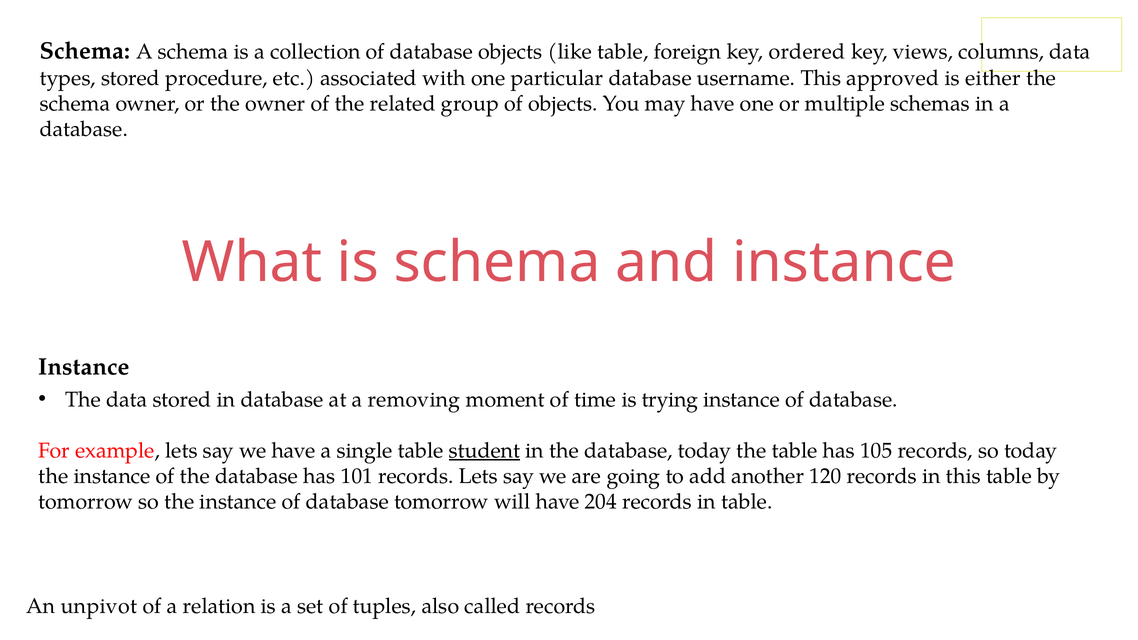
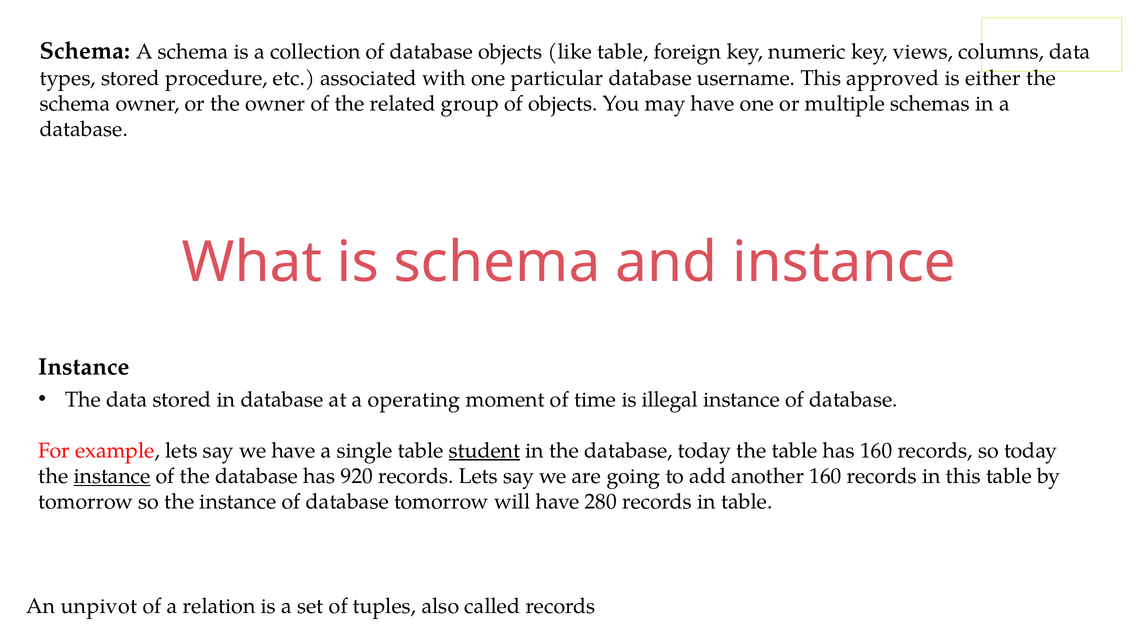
ordered: ordered -> numeric
removing: removing -> operating
trying: trying -> illegal
has 105: 105 -> 160
instance at (112, 476) underline: none -> present
101: 101 -> 920
another 120: 120 -> 160
204: 204 -> 280
